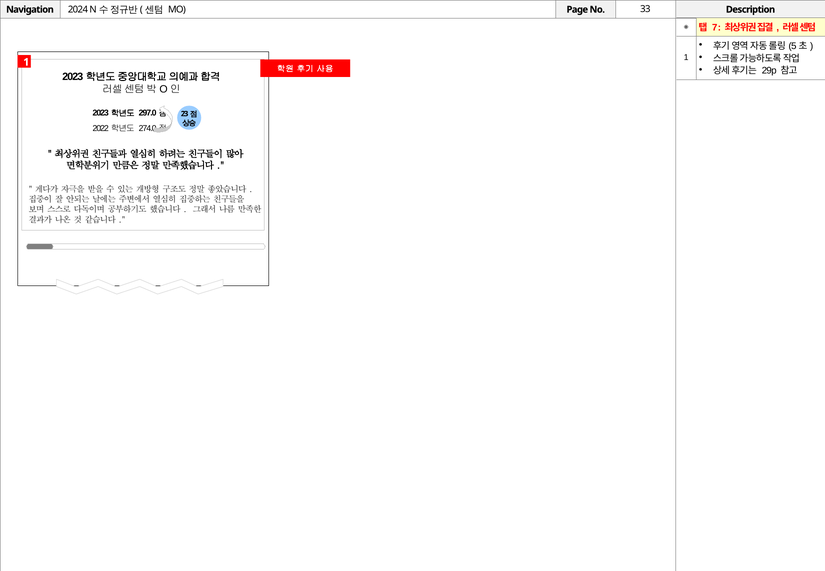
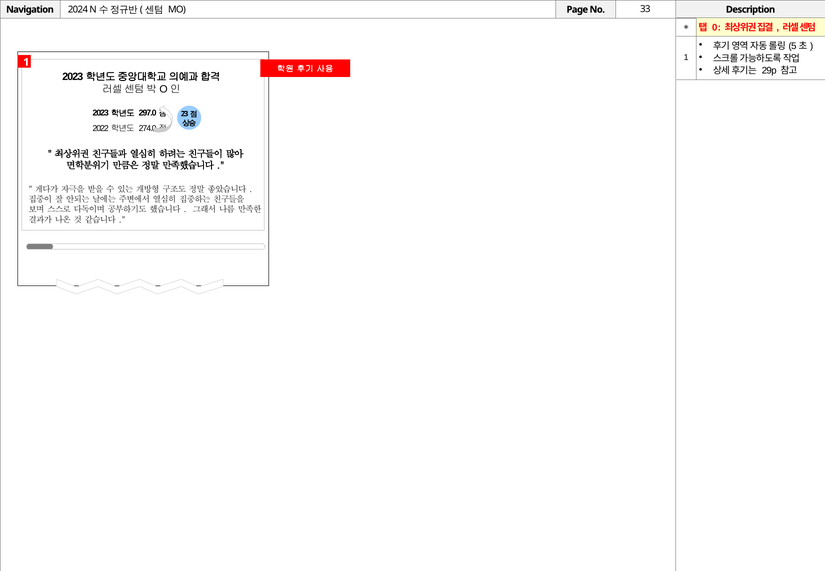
7: 7 -> 0
